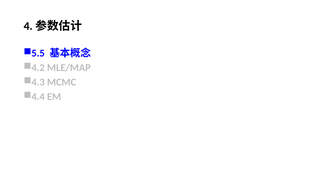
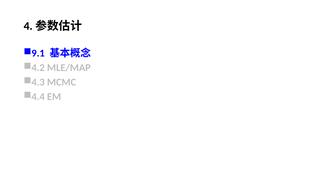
5.5: 5.5 -> 9.1
